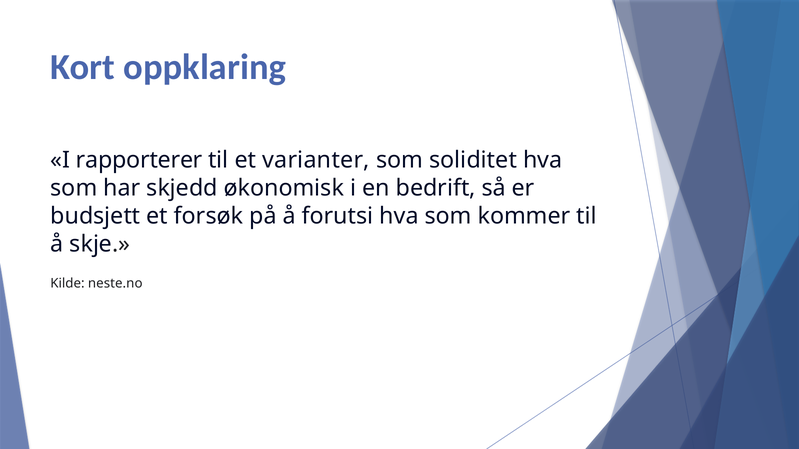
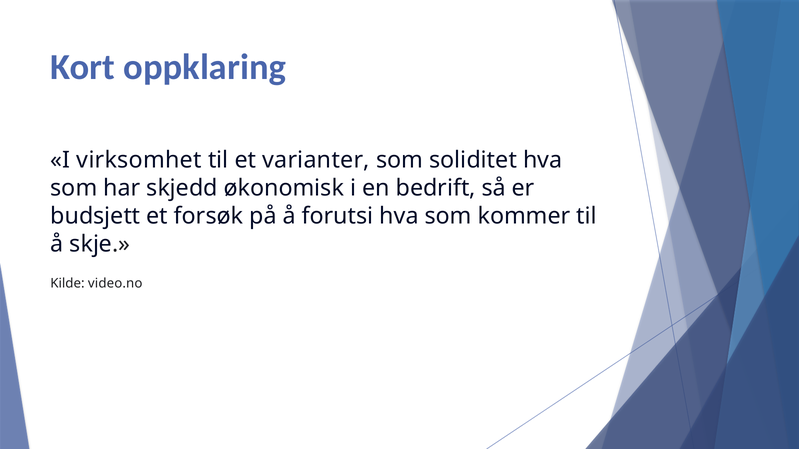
rapporterer: rapporterer -> virksomhet
neste.no: neste.no -> video.no
